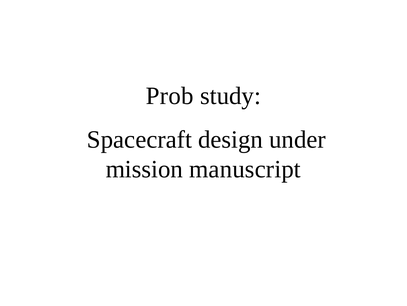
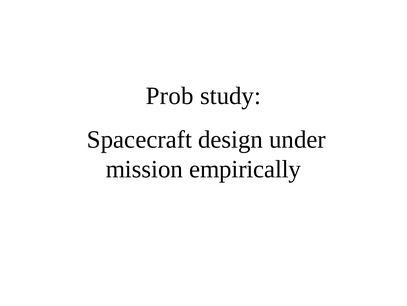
manuscript: manuscript -> empirically
